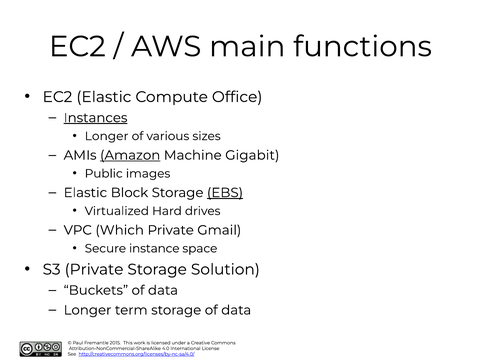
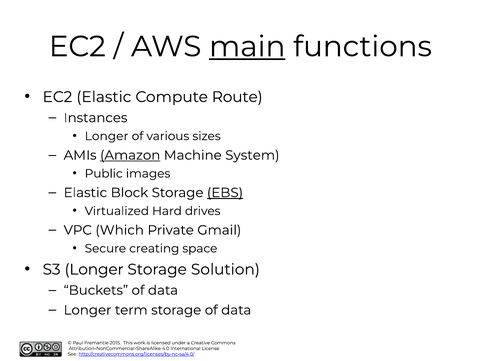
main underline: none -> present
Office: Office -> Route
Instances underline: present -> none
Gigabit: Gigabit -> System
instance: instance -> creating
S3 Private: Private -> Longer
